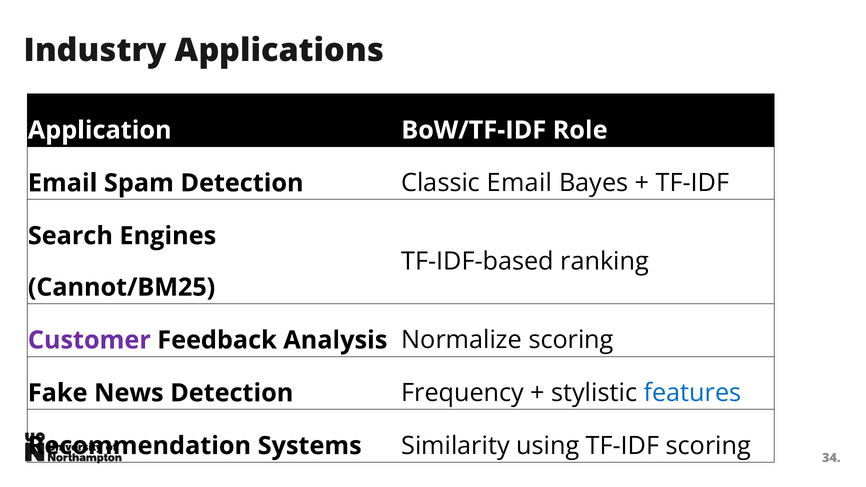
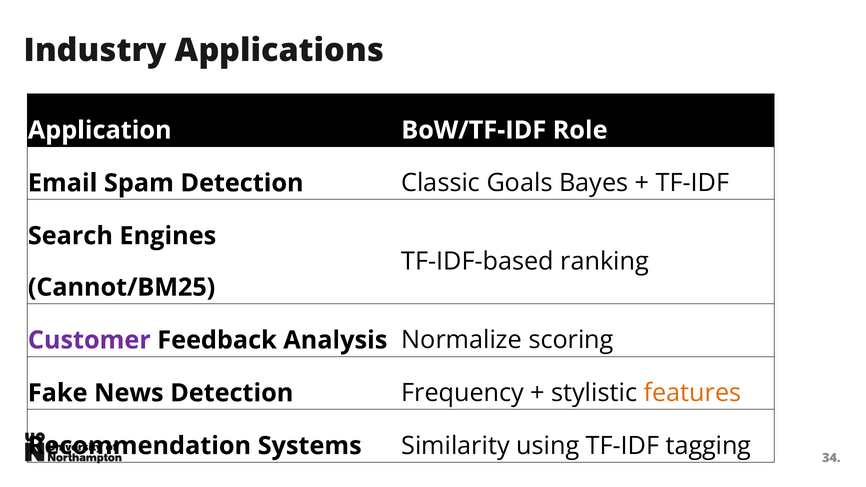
Classic Email: Email -> Goals
features colour: blue -> orange
TF-IDF scoring: scoring -> tagging
